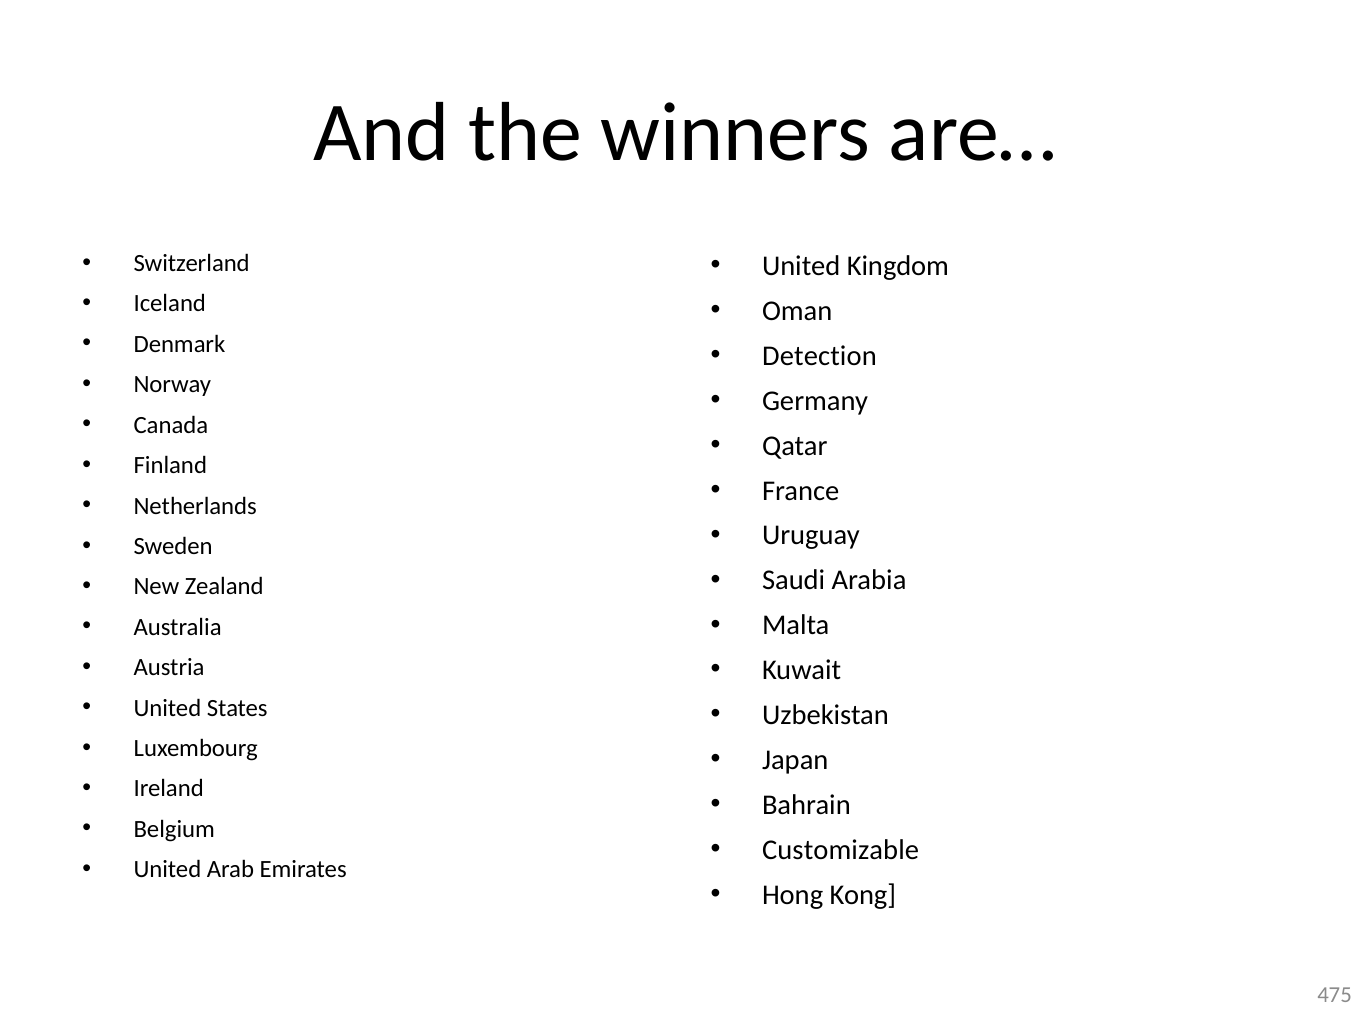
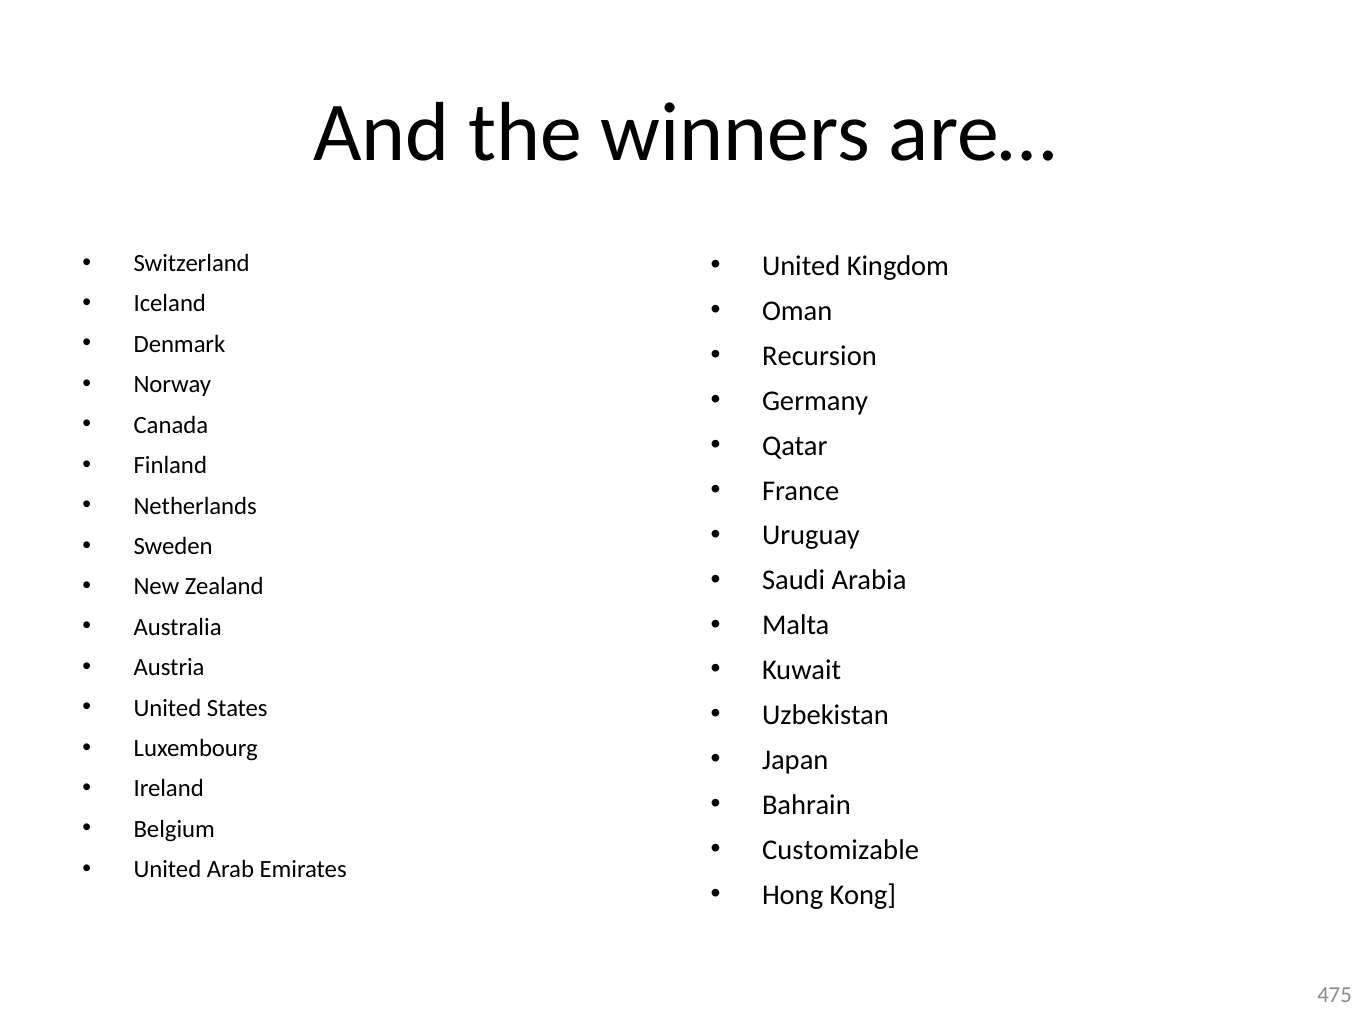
Detection: Detection -> Recursion
